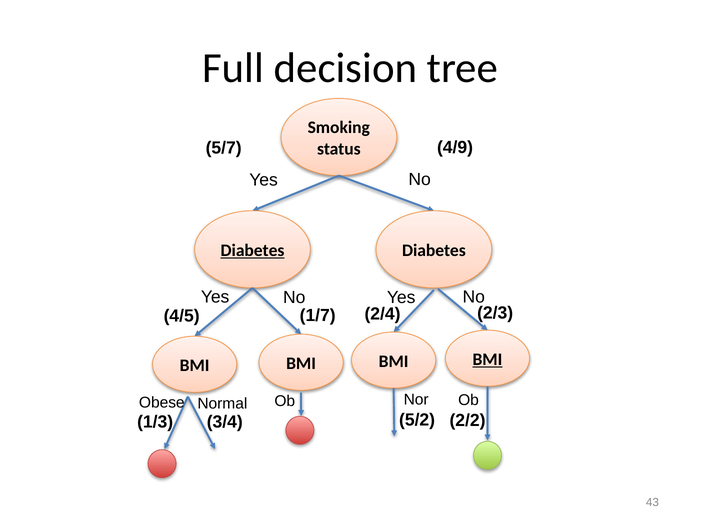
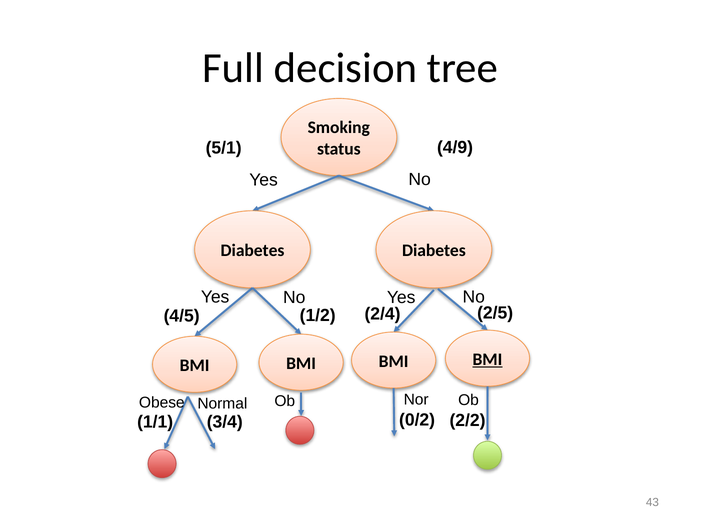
5/7: 5/7 -> 5/1
Diabetes at (253, 250) underline: present -> none
1/7: 1/7 -> 1/2
2/3: 2/3 -> 2/5
5/2: 5/2 -> 0/2
1/3: 1/3 -> 1/1
